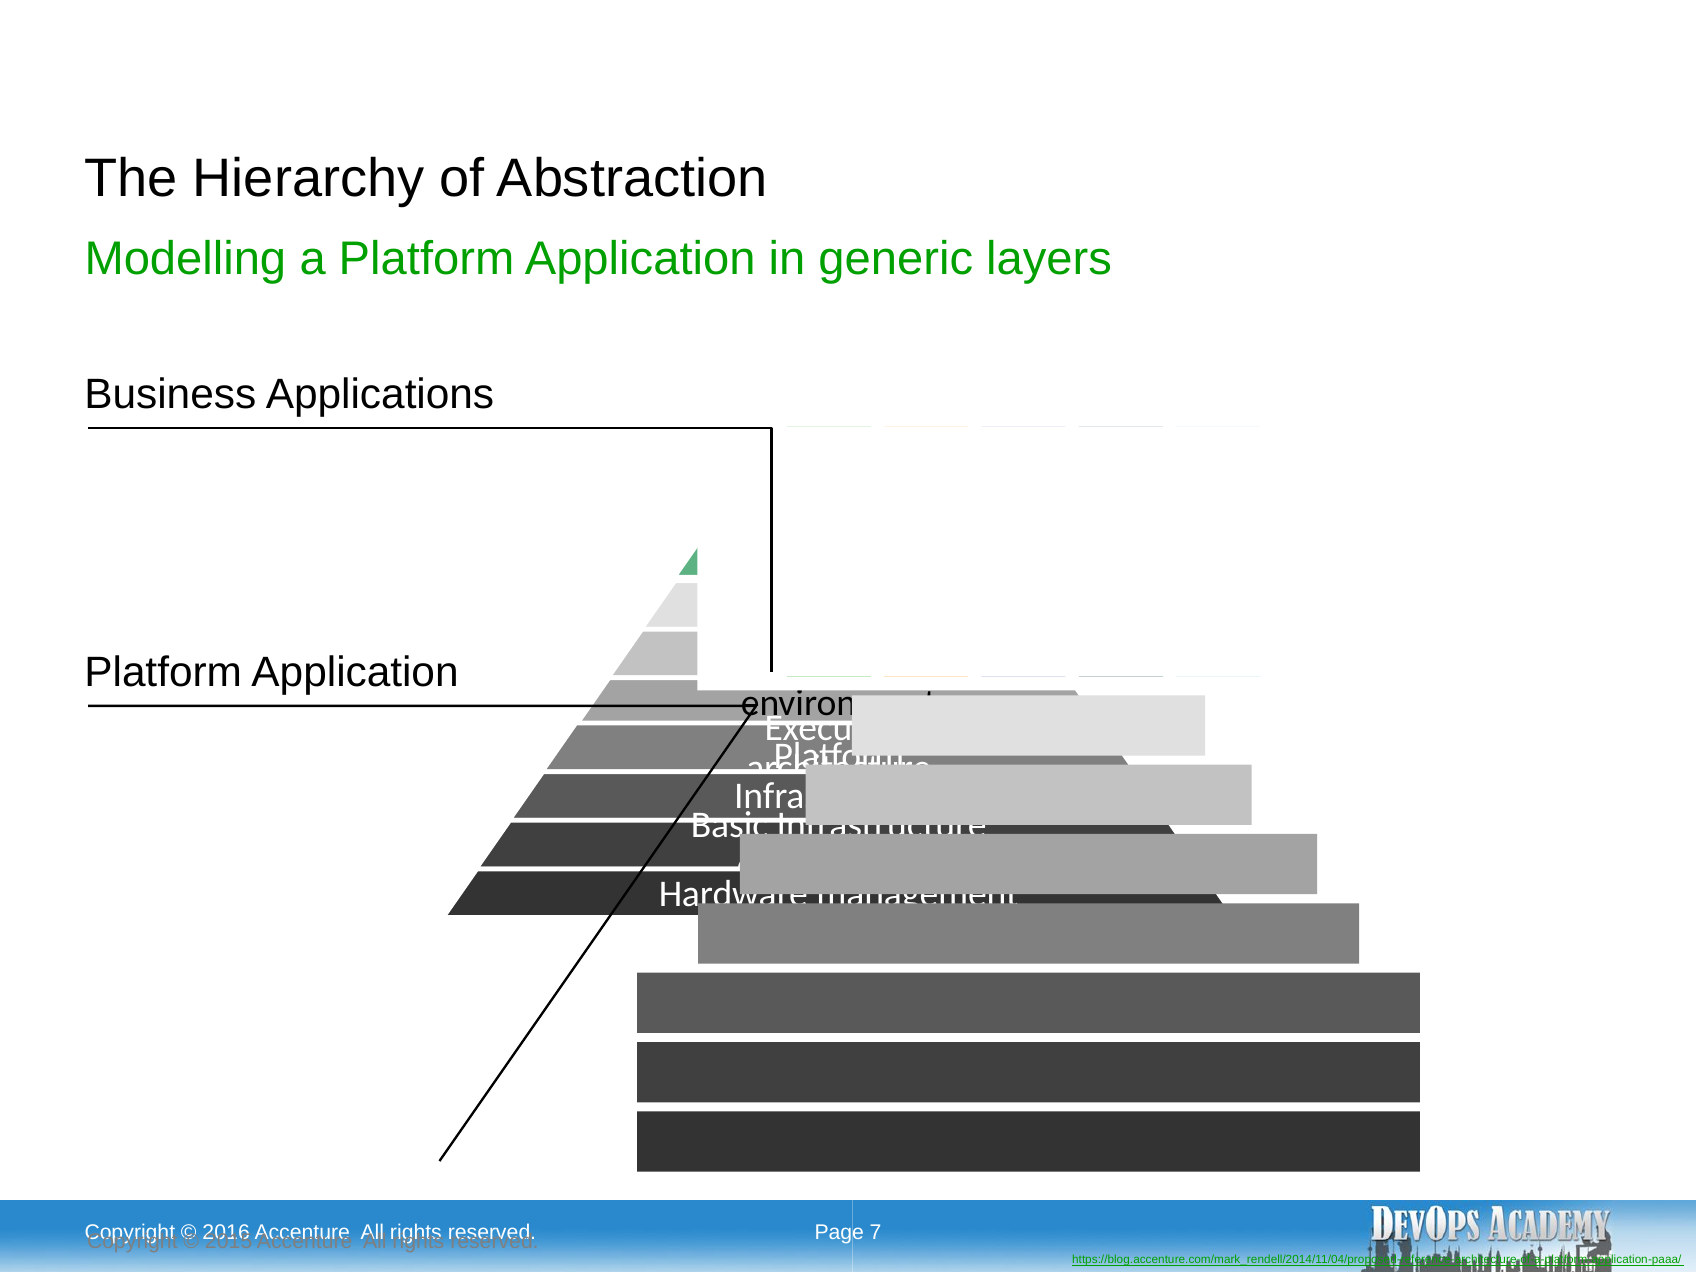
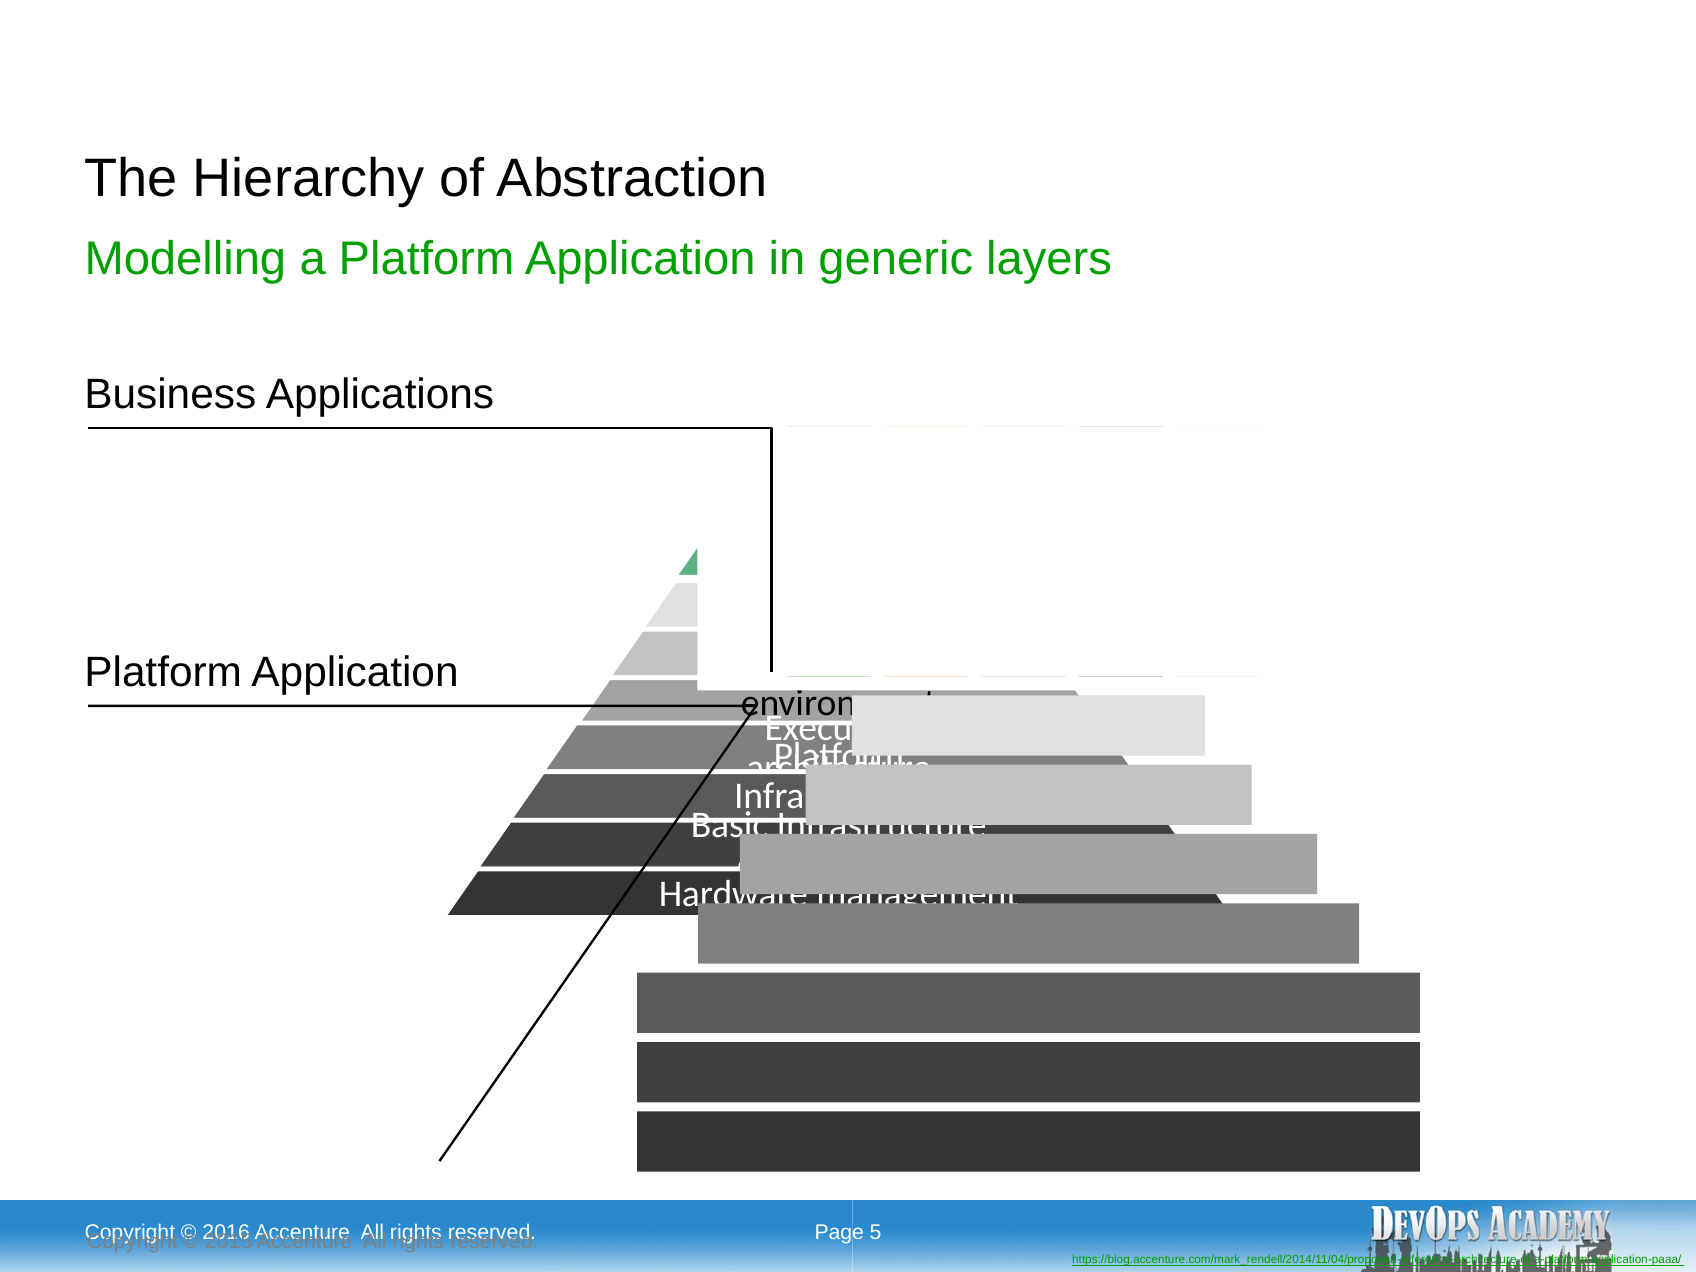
7: 7 -> 5
